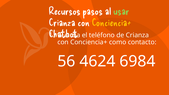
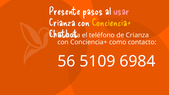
Recursos: Recursos -> Presente
usar colour: light green -> pink
4624: 4624 -> 5109
